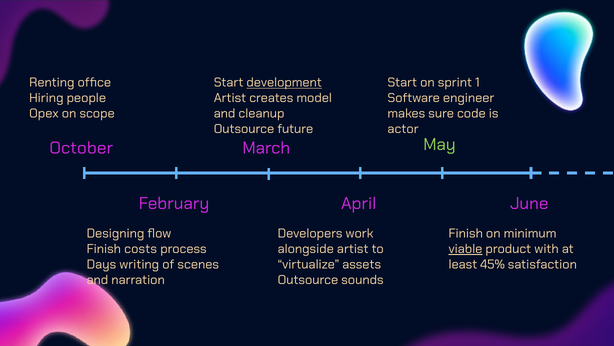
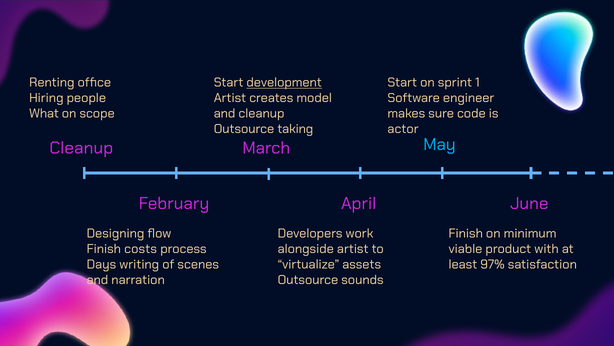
Opex: Opex -> What
future: future -> taking
October at (81, 148): October -> Cleanup
May colour: light green -> light blue
viable underline: present -> none
45%: 45% -> 97%
